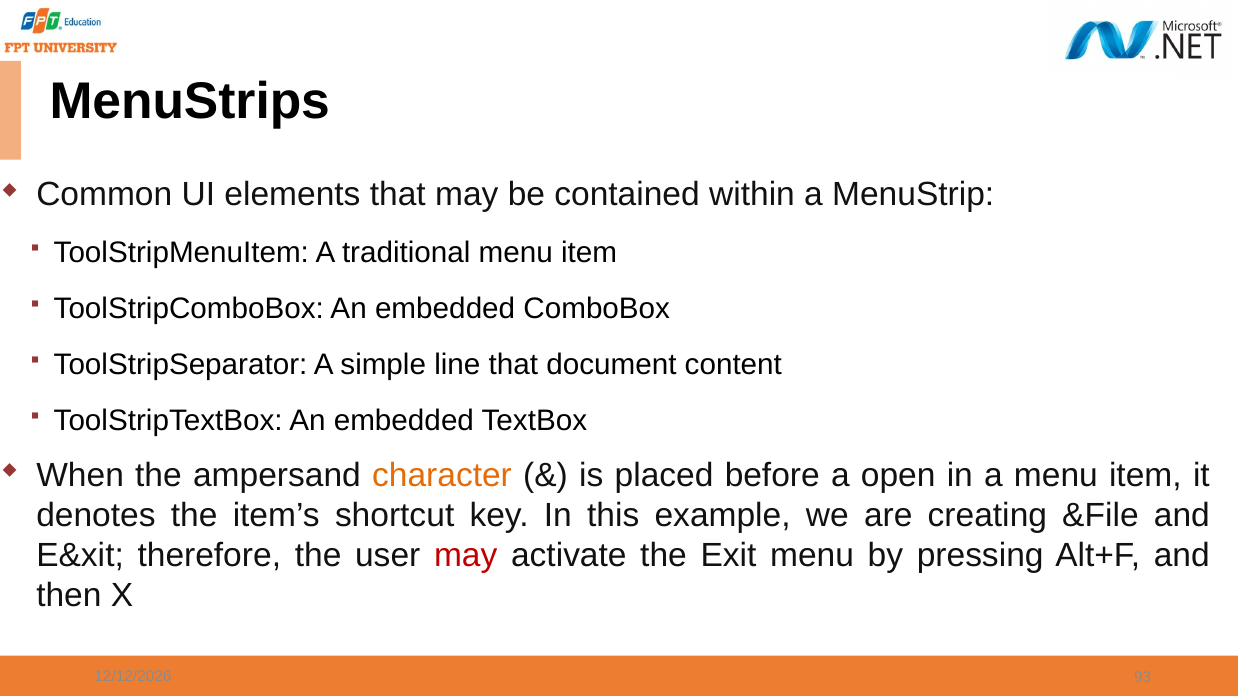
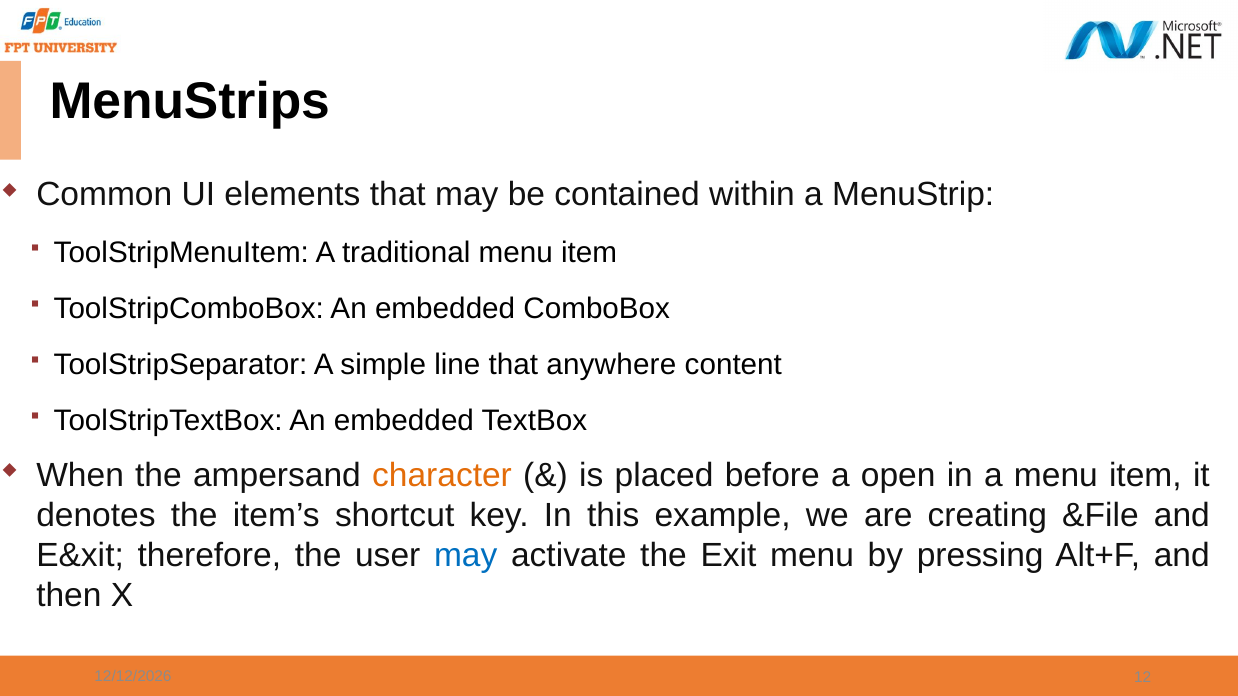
document: document -> anywhere
may at (466, 556) colour: red -> blue
93: 93 -> 12
